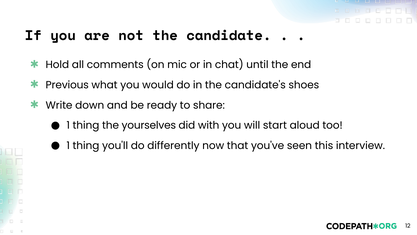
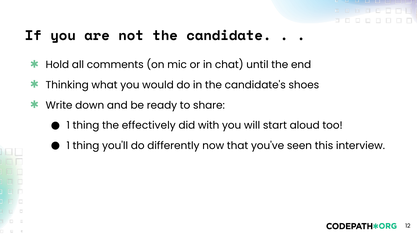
Previous: Previous -> Thinking
yourselves: yourselves -> effectively
